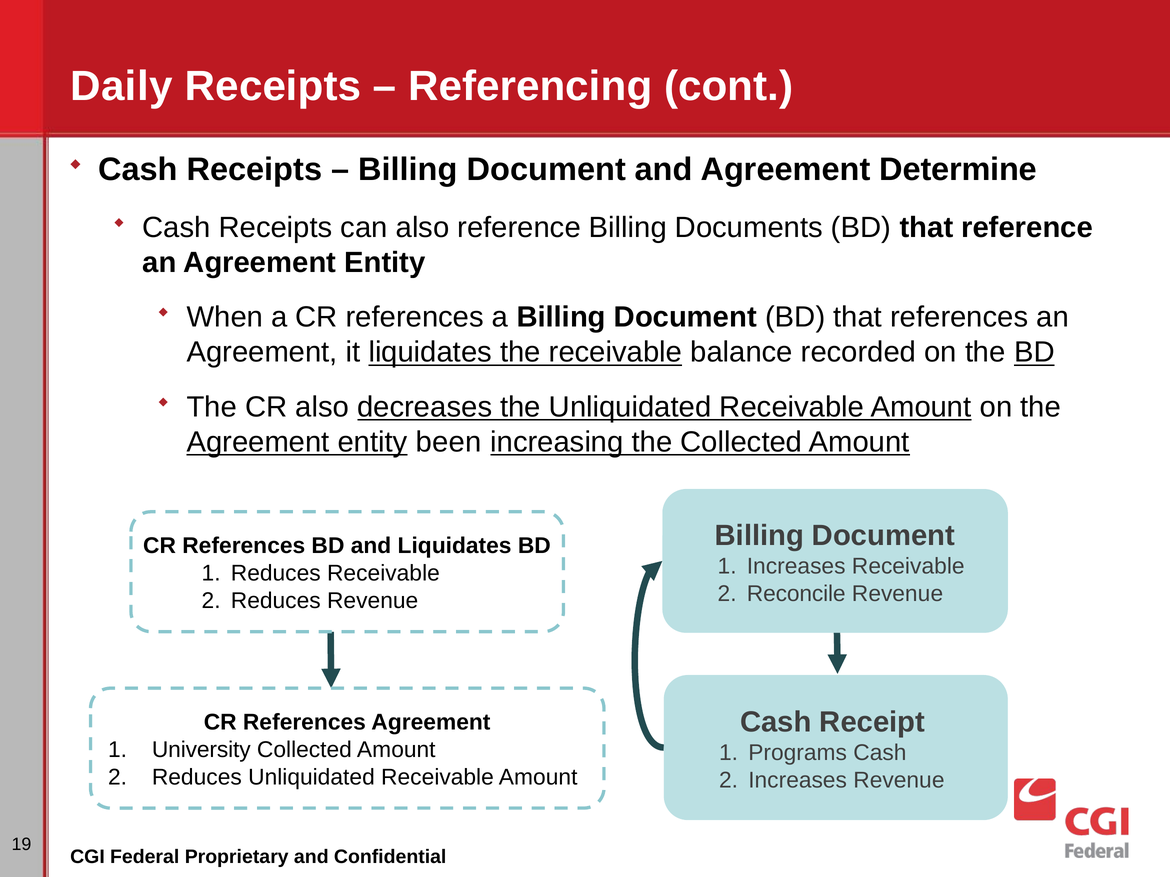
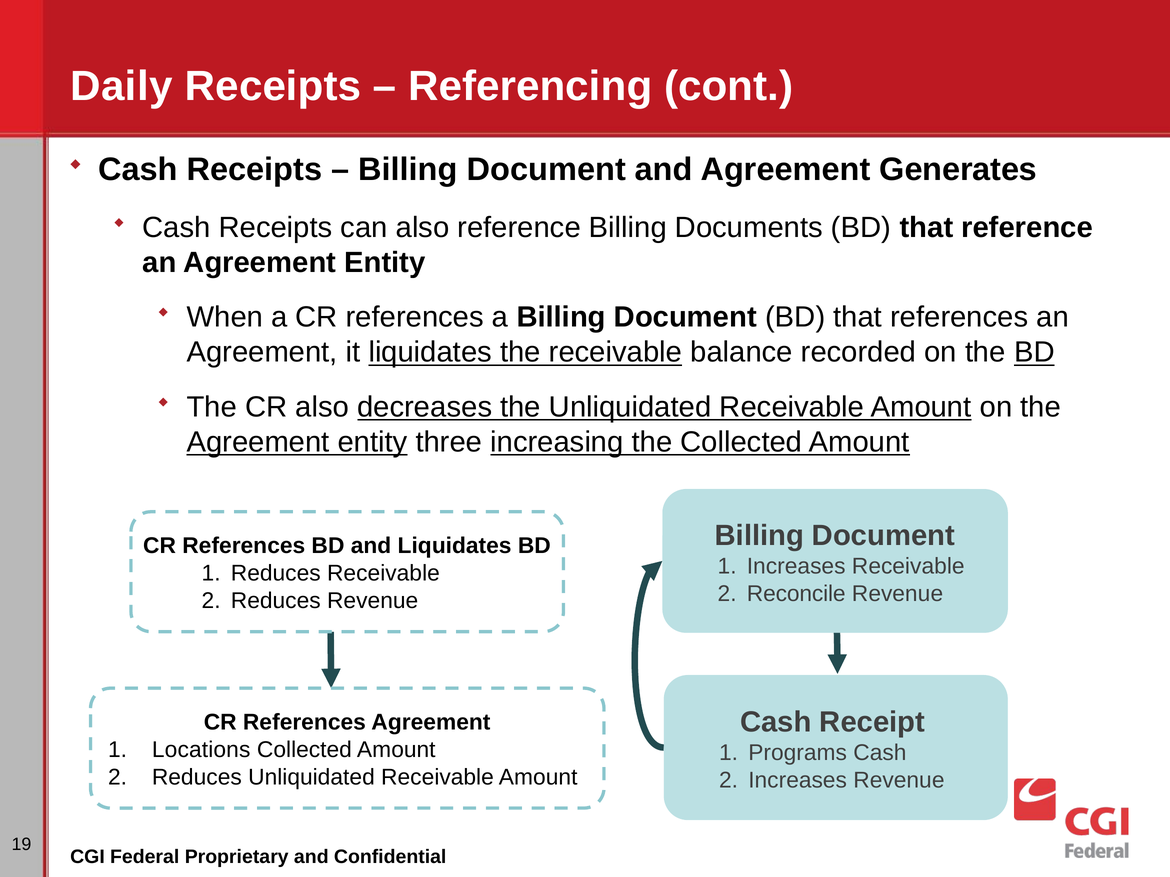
Determine: Determine -> Generates
been: been -> three
University: University -> Locations
